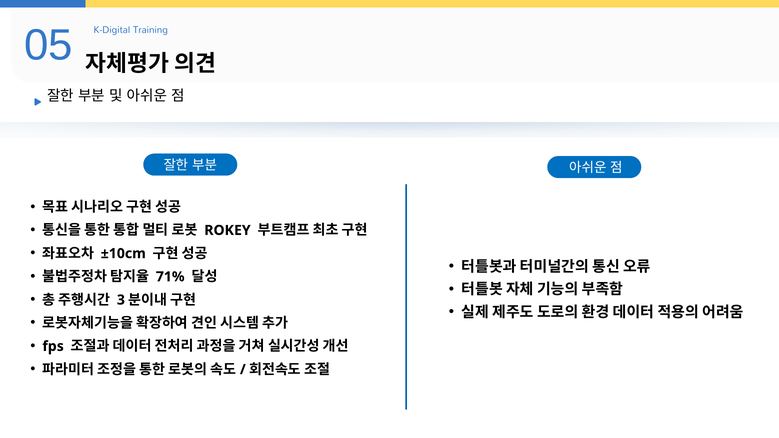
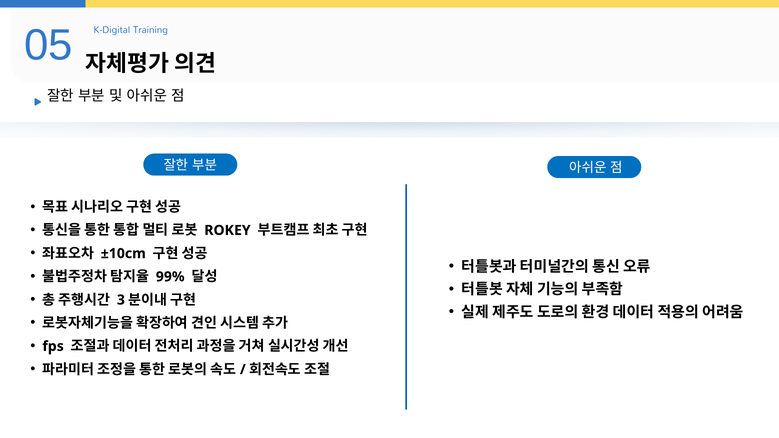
71%: 71% -> 99%
